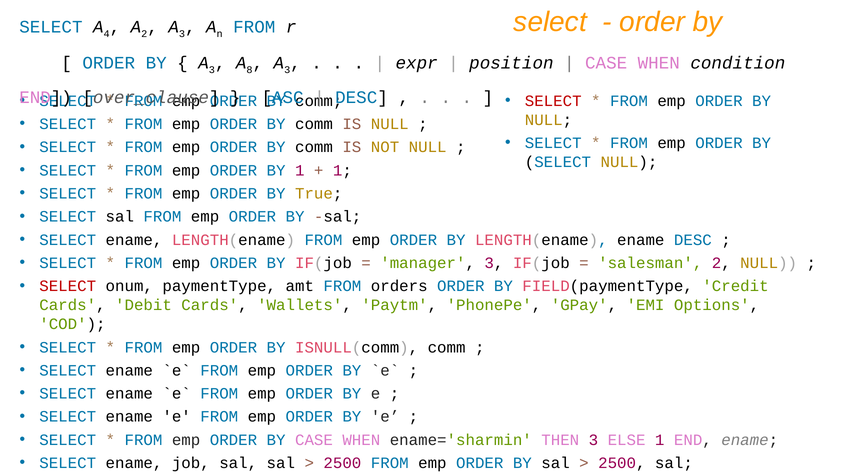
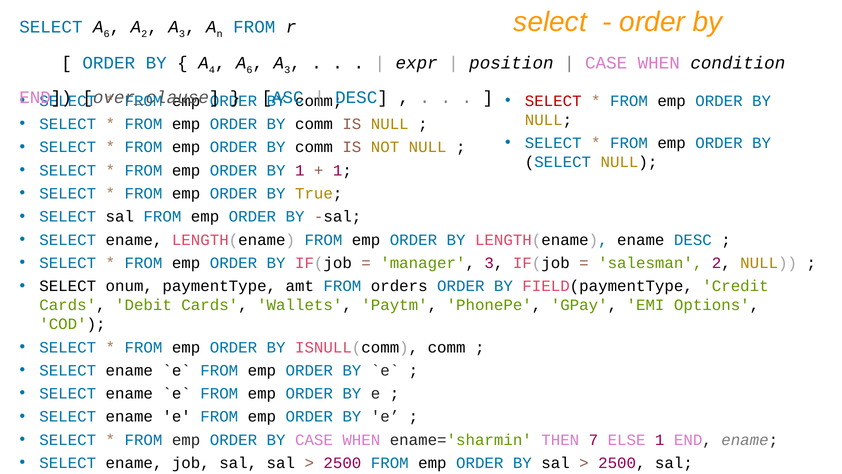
4 at (107, 34): 4 -> 6
3 at (212, 70): 3 -> 4
8 at (250, 70): 8 -> 6
SELECT at (68, 286) colour: red -> black
THEN 3: 3 -> 7
